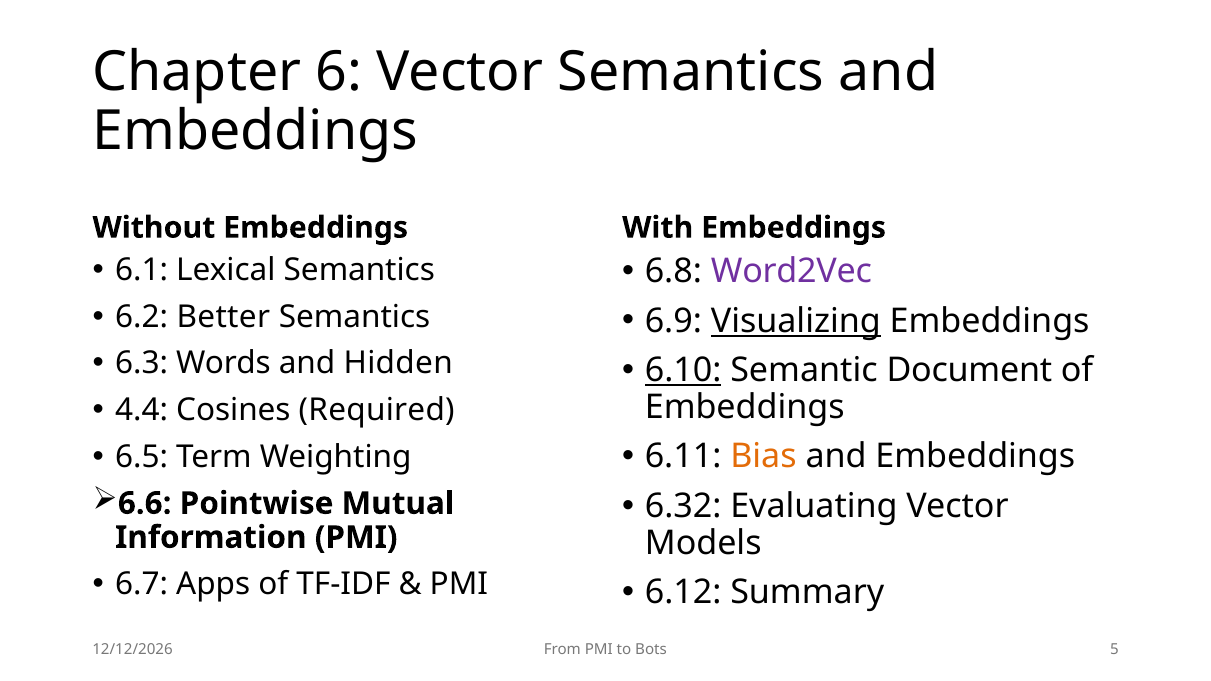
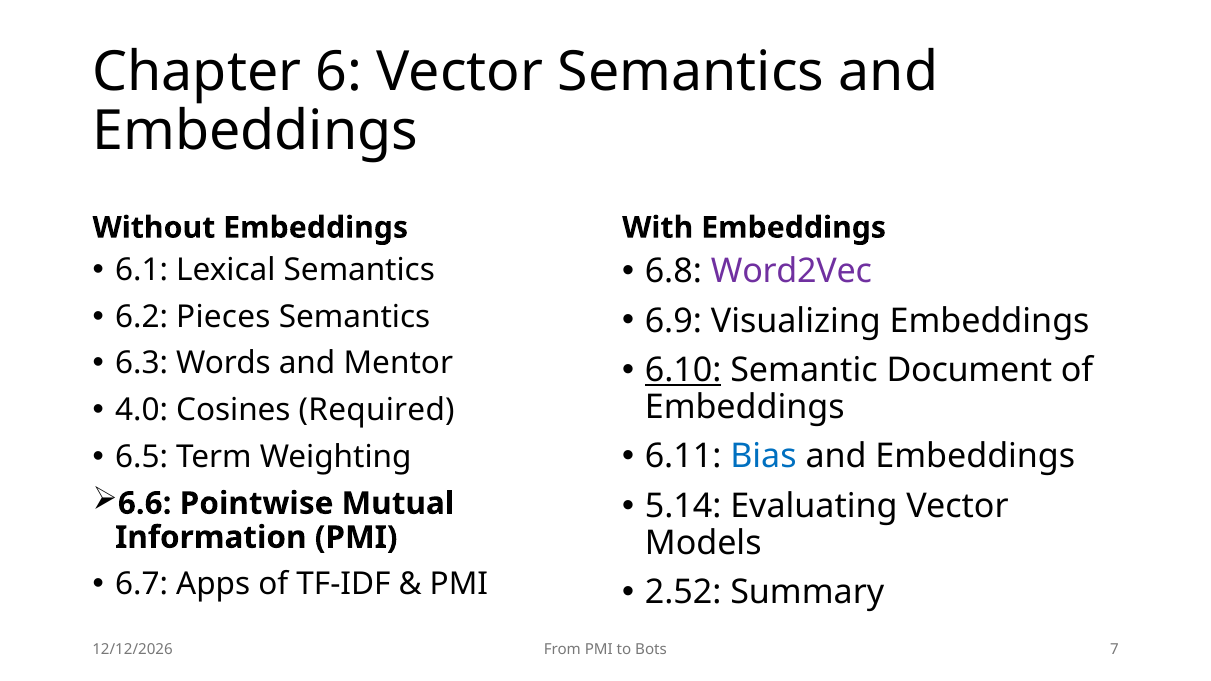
Better: Better -> Pieces
Visualizing underline: present -> none
Hidden: Hidden -> Mentor
4.4: 4.4 -> 4.0
Bias colour: orange -> blue
6.32: 6.32 -> 5.14
6.12: 6.12 -> 2.52
5: 5 -> 7
